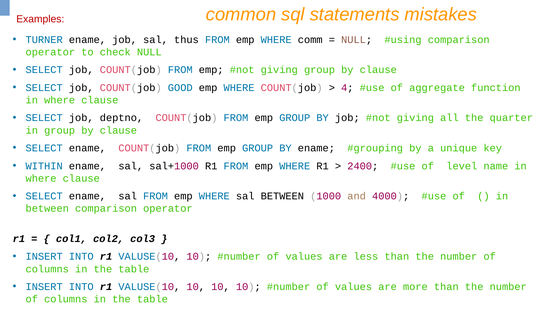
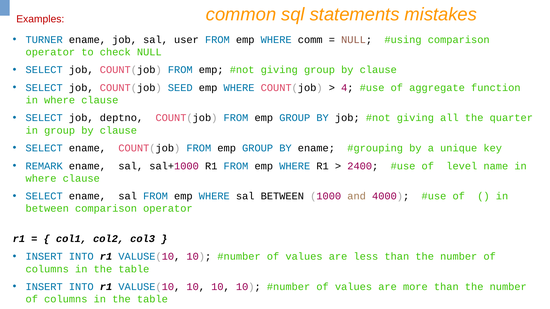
thus: thus -> user
GOOD: GOOD -> SEED
WITHIN: WITHIN -> REMARK
